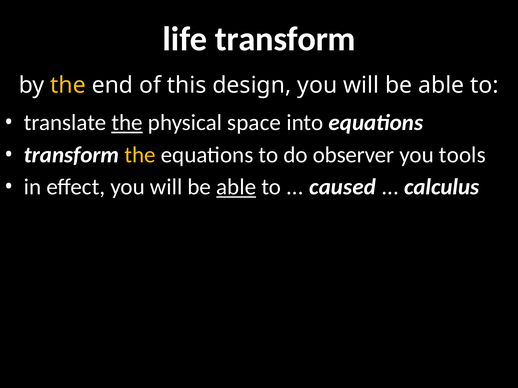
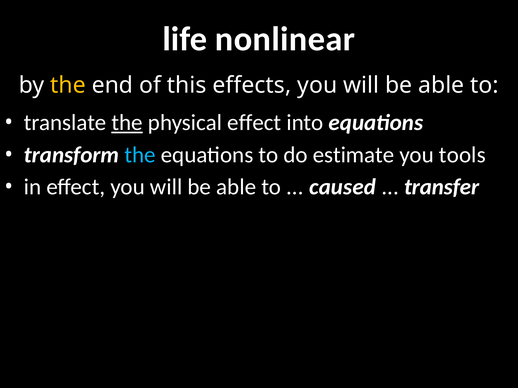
life transform: transform -> nonlinear
design: design -> effects
physical space: space -> effect
the at (140, 155) colour: yellow -> light blue
observer: observer -> estimate
able at (236, 187) underline: present -> none
calculus: calculus -> transfer
